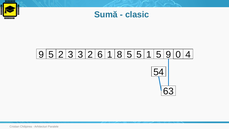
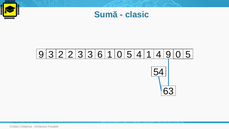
9 5: 5 -> 3
2 3: 3 -> 2
3 2: 2 -> 3
1 8: 8 -> 0
5 5: 5 -> 4
1 5: 5 -> 4
9 0 4: 4 -> 5
